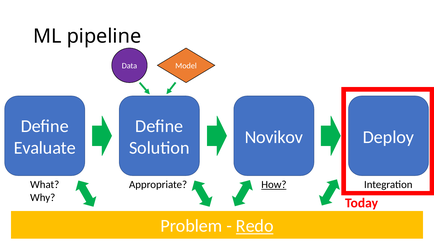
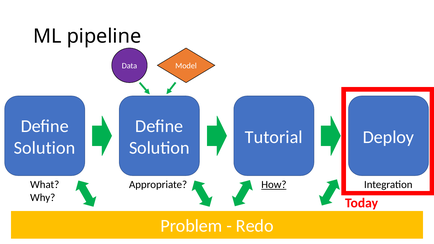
Novikov: Novikov -> Tutorial
Evaluate at (45, 148): Evaluate -> Solution
Redo underline: present -> none
